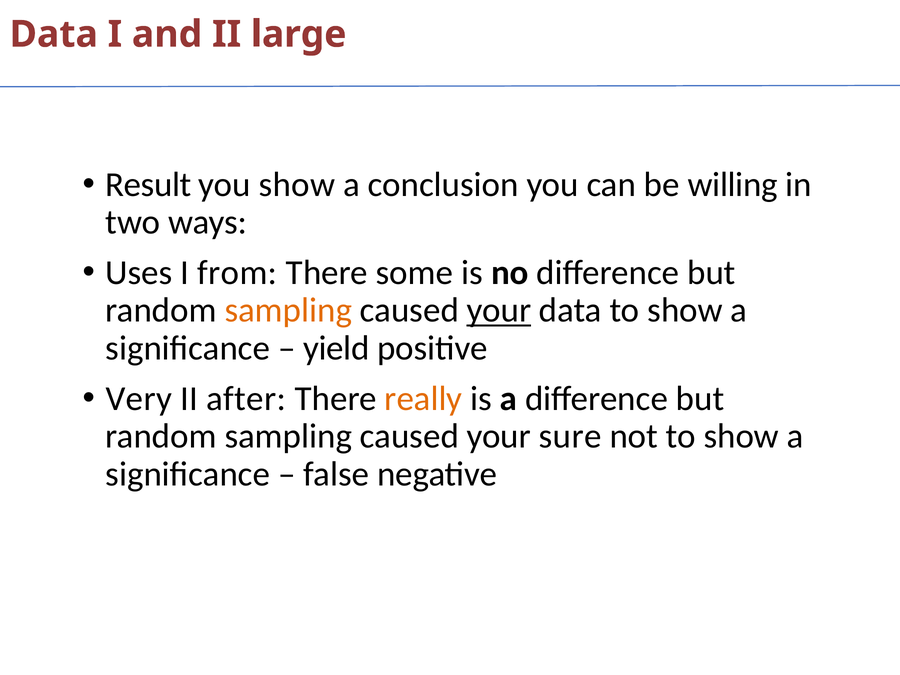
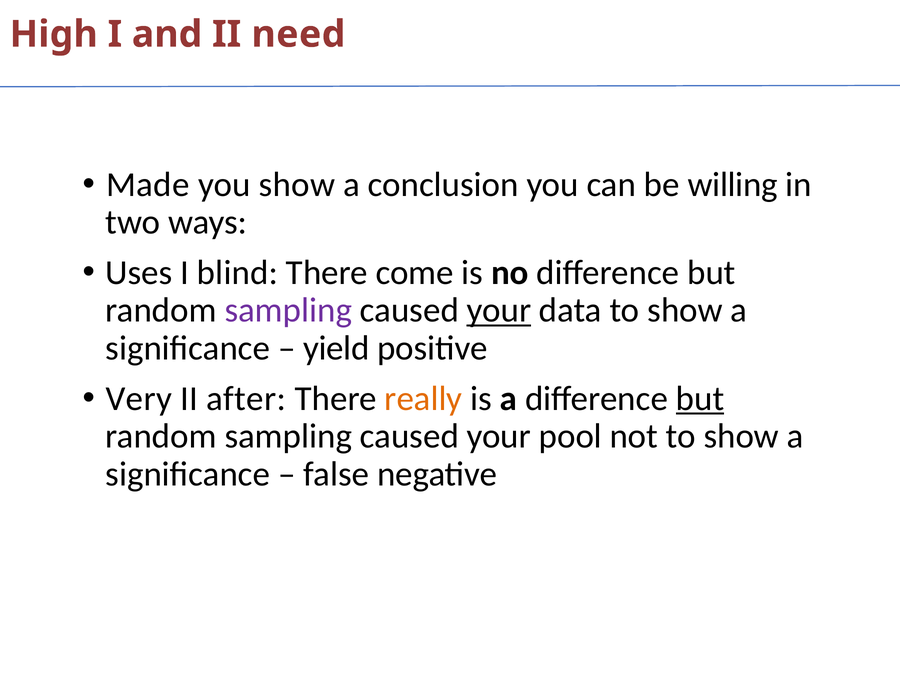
Data at (54, 34): Data -> High
large: large -> need
Result: Result -> Made
from: from -> blind
some: some -> come
sampling at (288, 310) colour: orange -> purple
but at (700, 399) underline: none -> present
sure: sure -> pool
